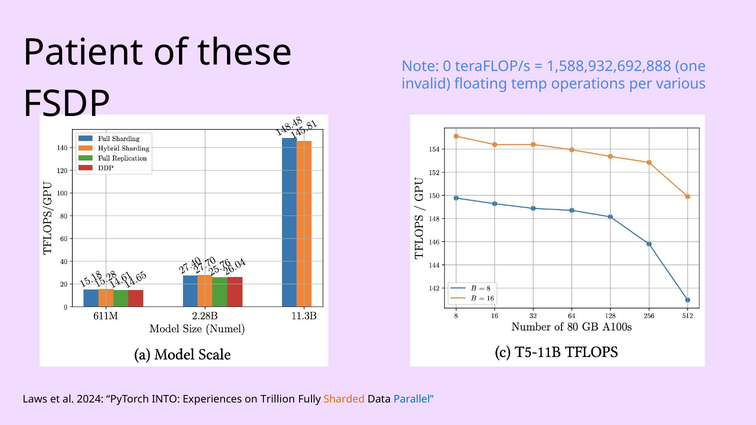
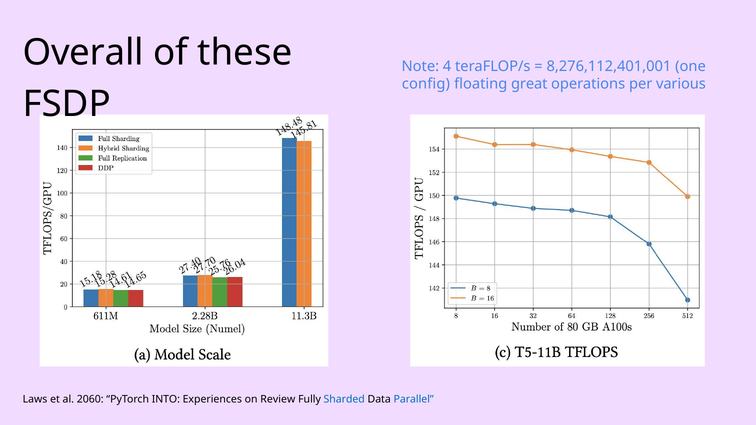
Patient: Patient -> Overall
0: 0 -> 4
1,588,932,692,888: 1,588,932,692,888 -> 8,276,112,401,001
invalid: invalid -> config
temp: temp -> great
2024: 2024 -> 2060
Trillion: Trillion -> Review
Sharded colour: orange -> blue
